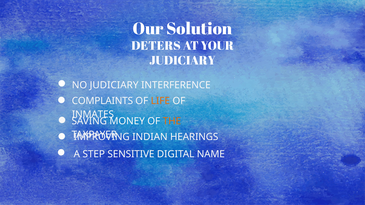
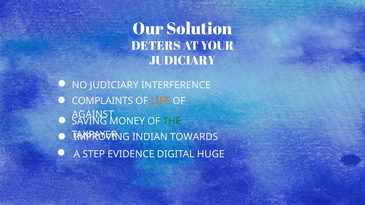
INMATES: INMATES -> AGAINST
THE colour: orange -> green
HEARINGS: HEARINGS -> TOWARDS
SENSITIVE: SENSITIVE -> EVIDENCE
NAME: NAME -> HUGE
